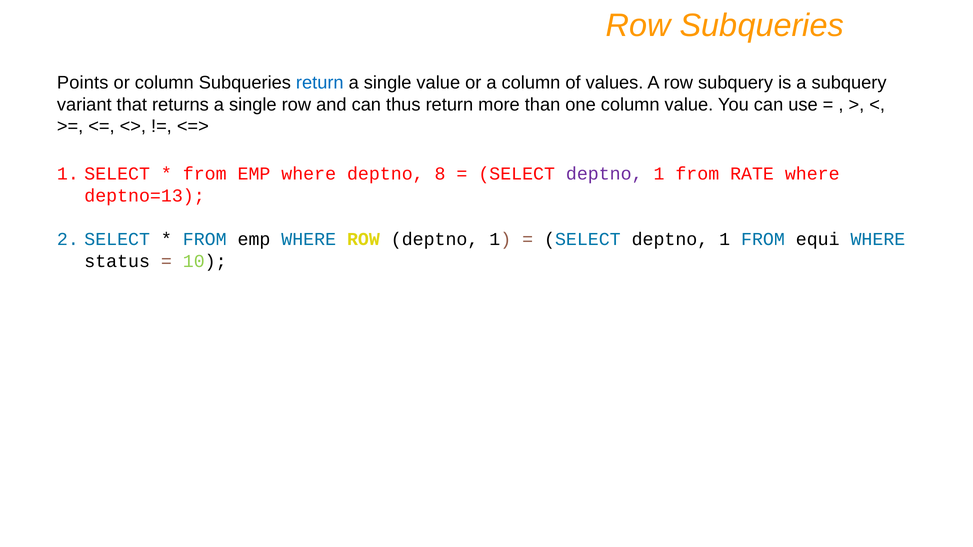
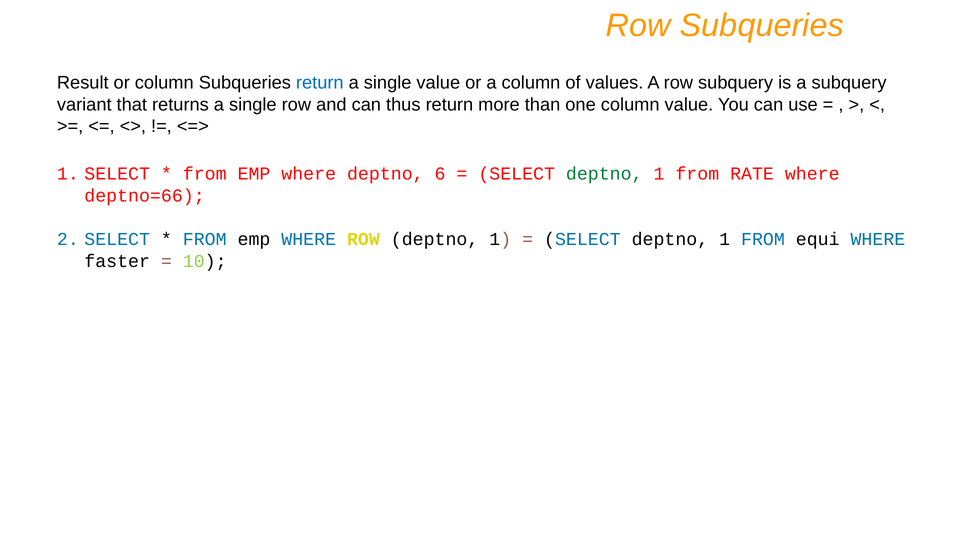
Points: Points -> Result
8: 8 -> 6
deptno at (604, 174) colour: purple -> green
deptno=13: deptno=13 -> deptno=66
status: status -> faster
